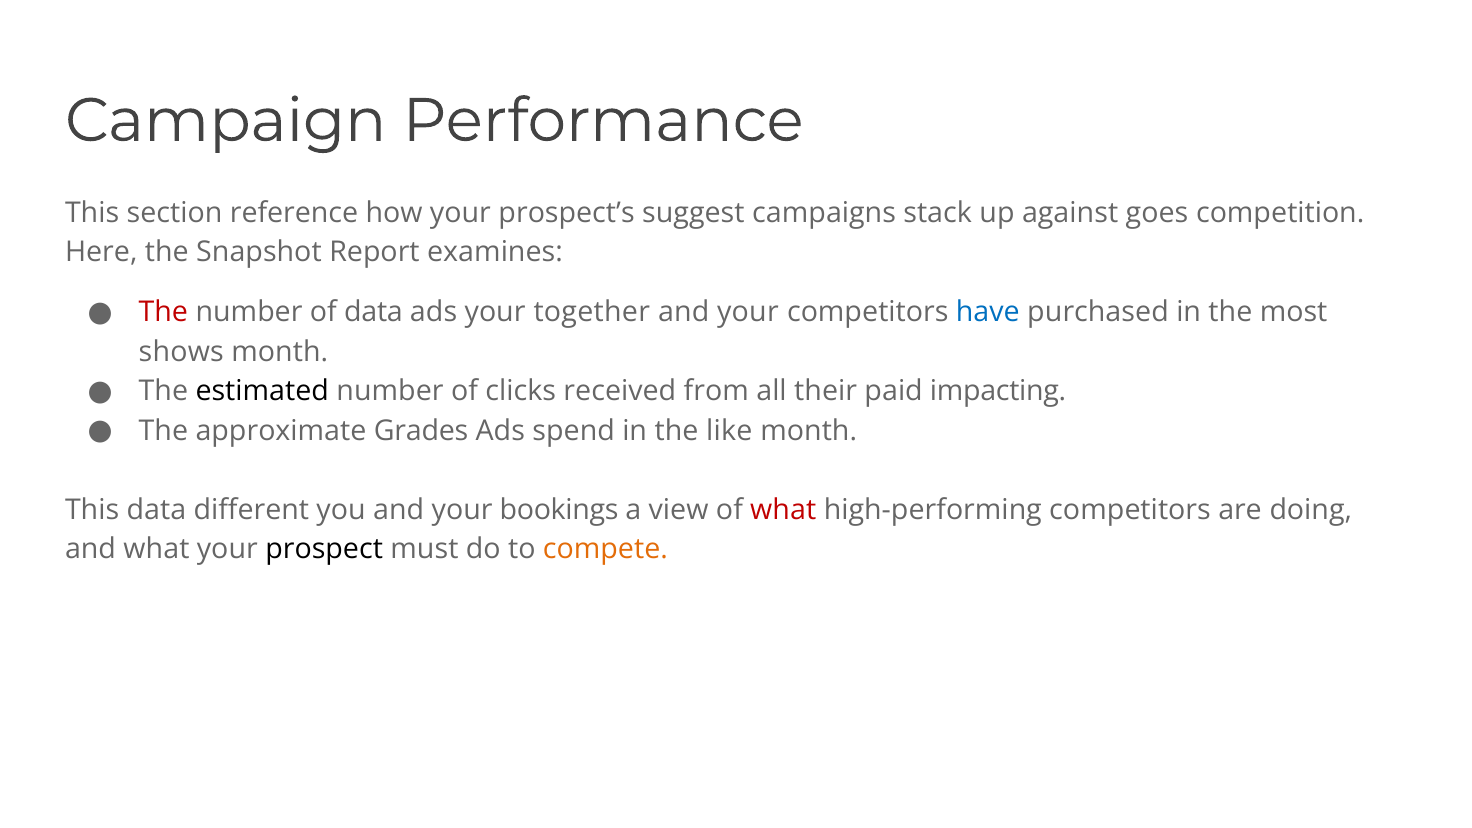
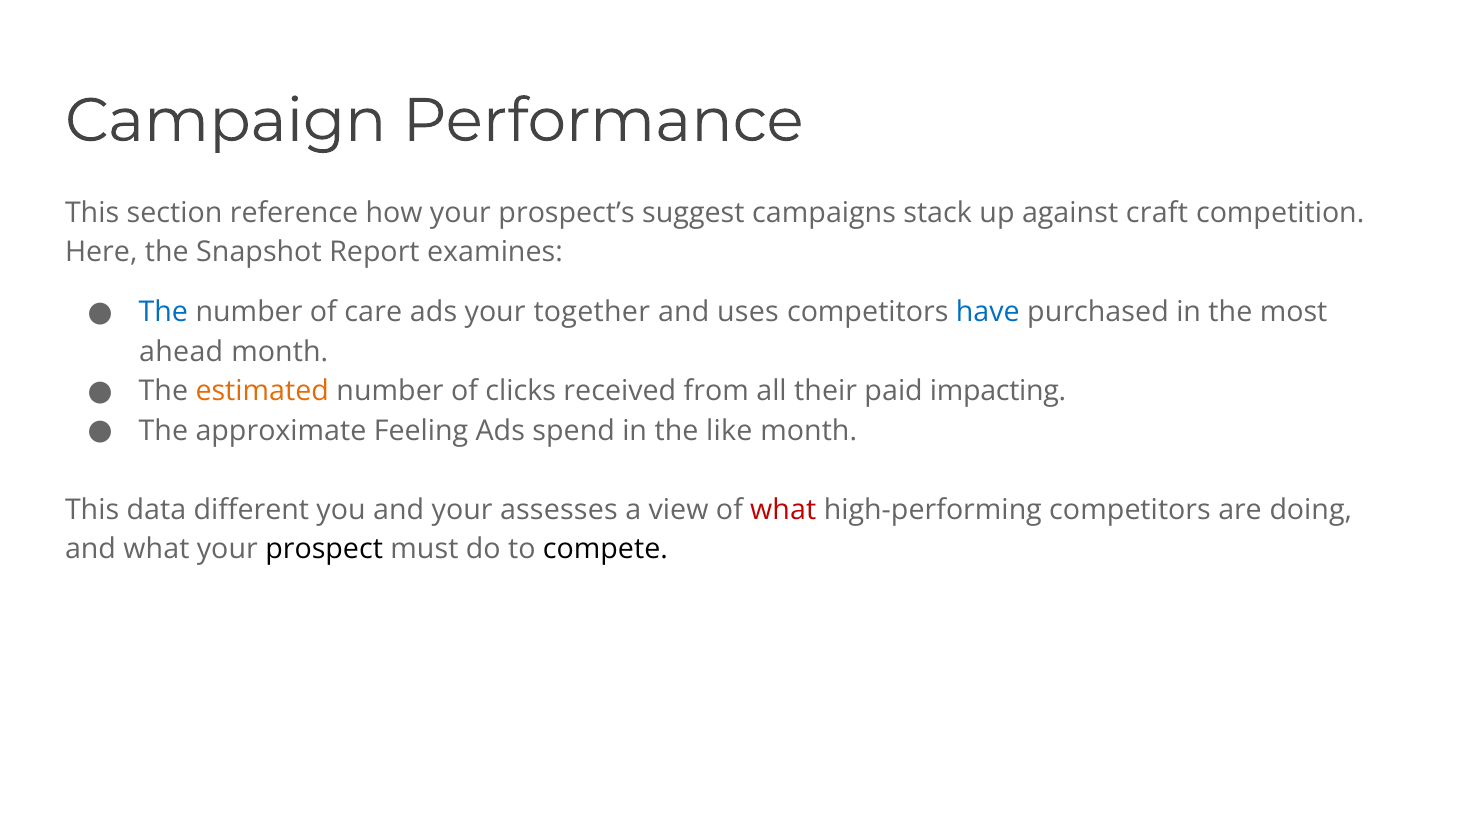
goes: goes -> craft
The at (163, 312) colour: red -> blue
of data: data -> care
your at (748, 312): your -> uses
shows: shows -> ahead
estimated colour: black -> orange
Grades: Grades -> Feeling
bookings: bookings -> assesses
compete colour: orange -> black
